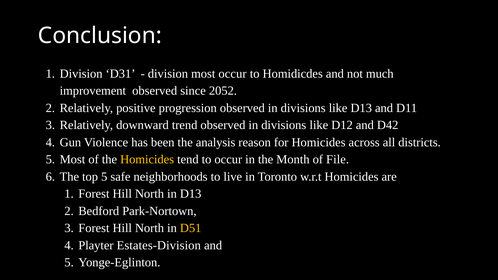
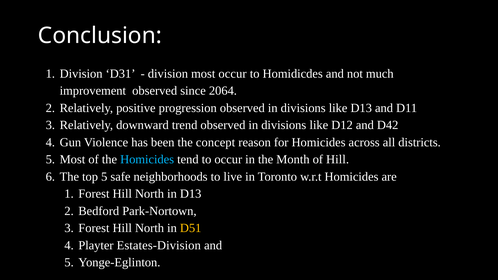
2052: 2052 -> 2064
analysis: analysis -> concept
Homicides at (147, 159) colour: yellow -> light blue
of File: File -> Hill
